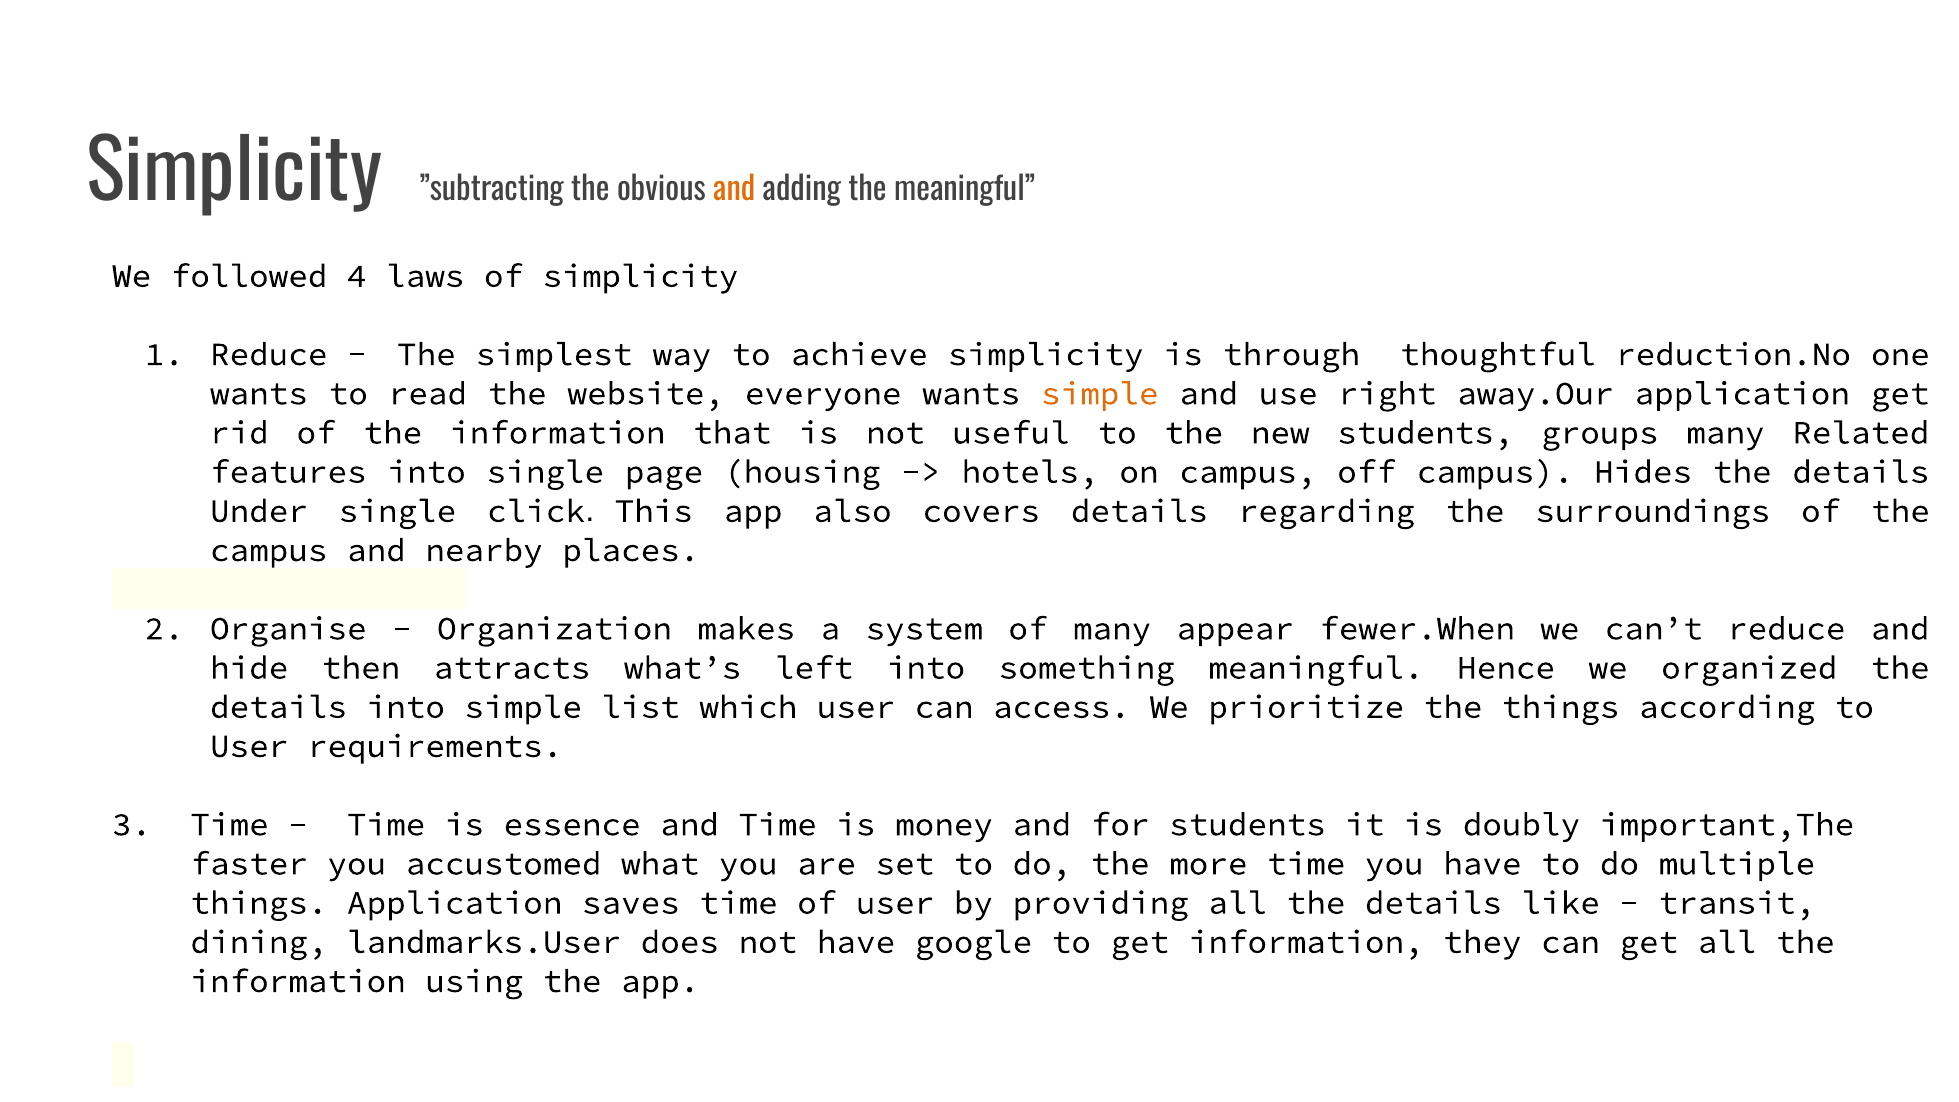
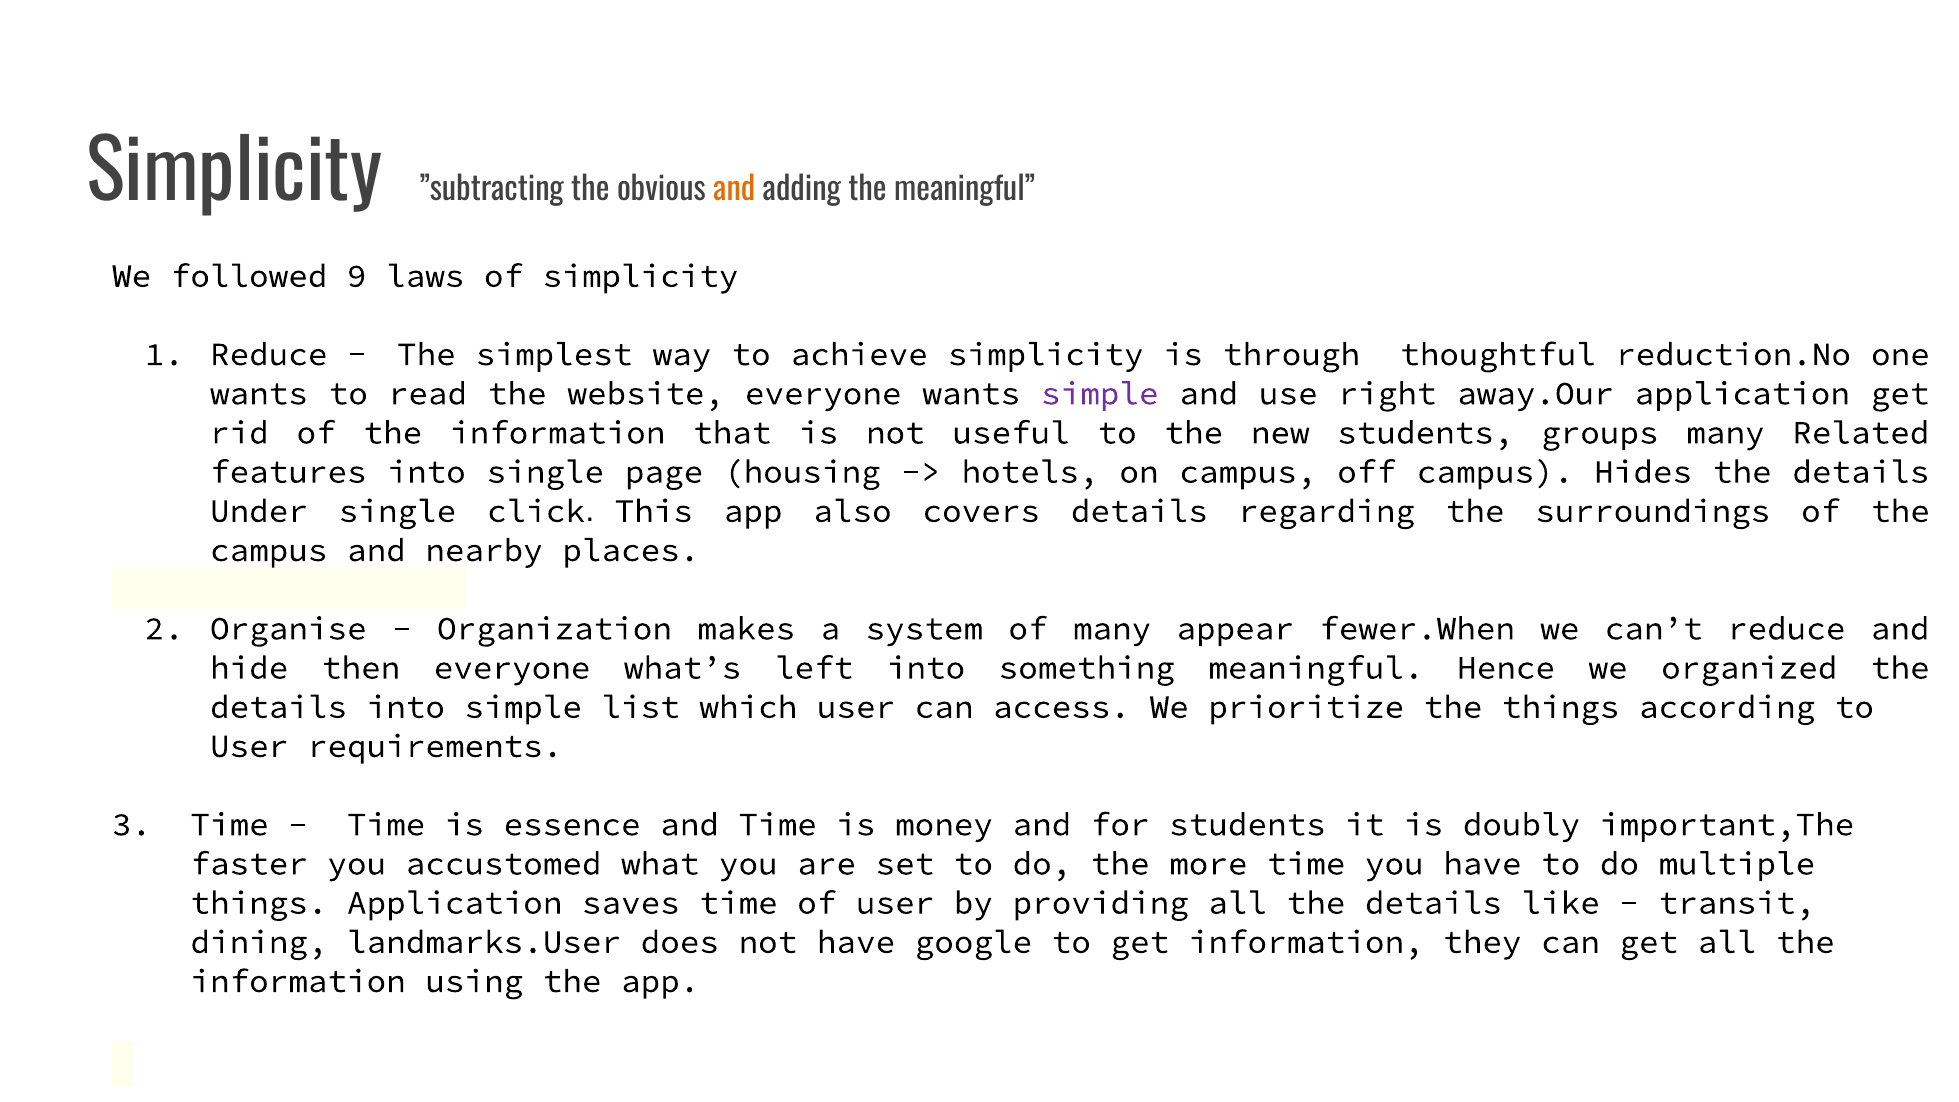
4: 4 -> 9
simple at (1100, 394) colour: orange -> purple
then attracts: attracts -> everyone
